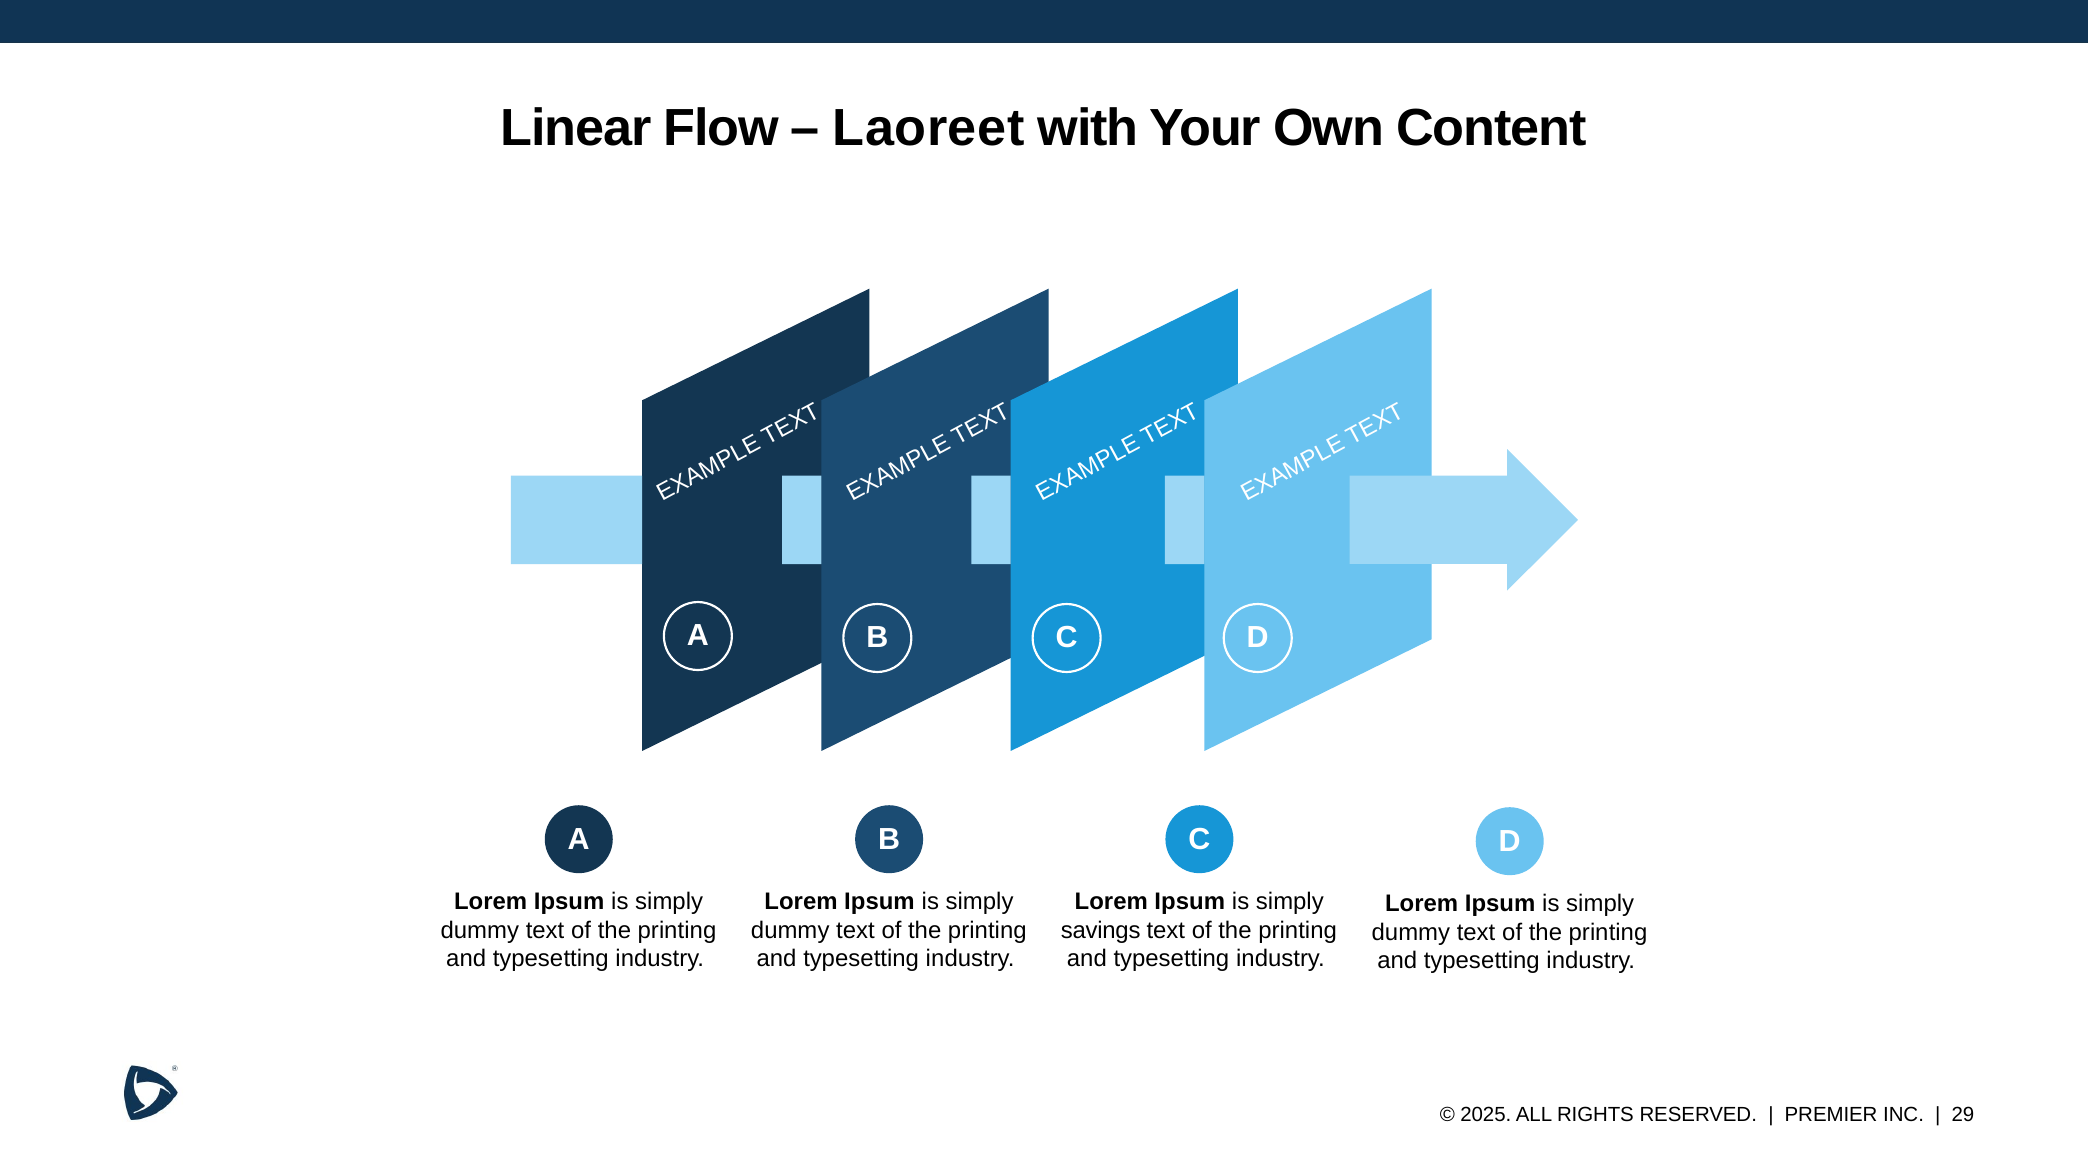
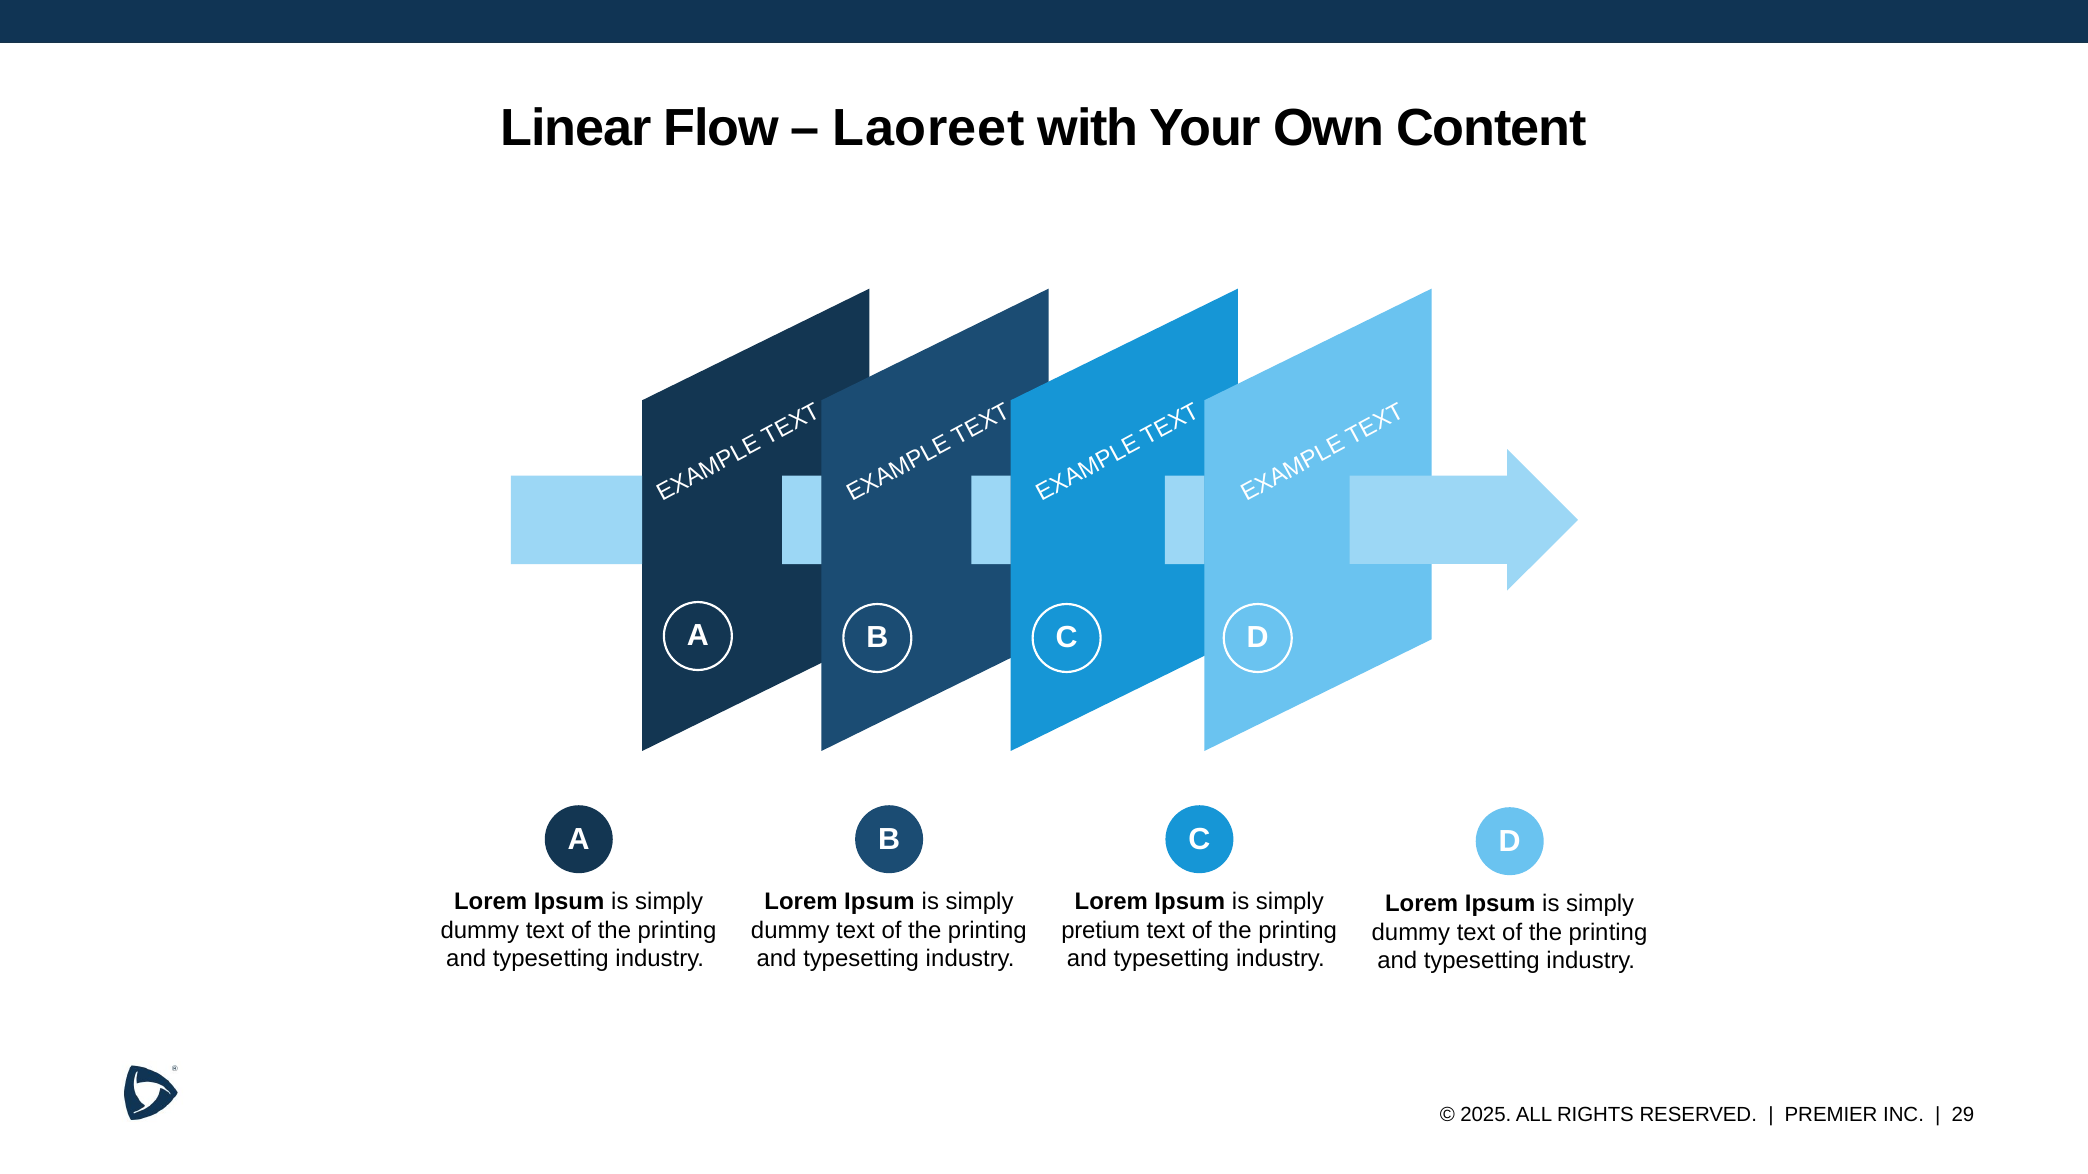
savings: savings -> pretium
